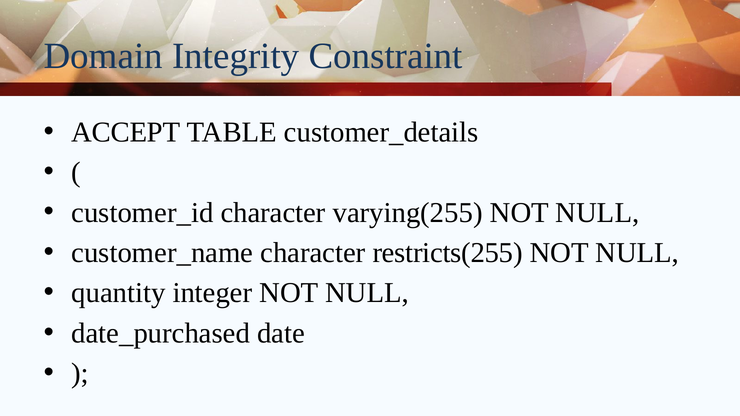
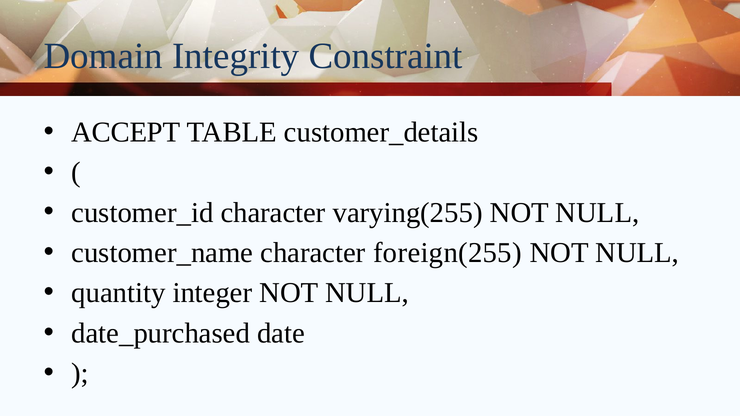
restricts(255: restricts(255 -> foreign(255
